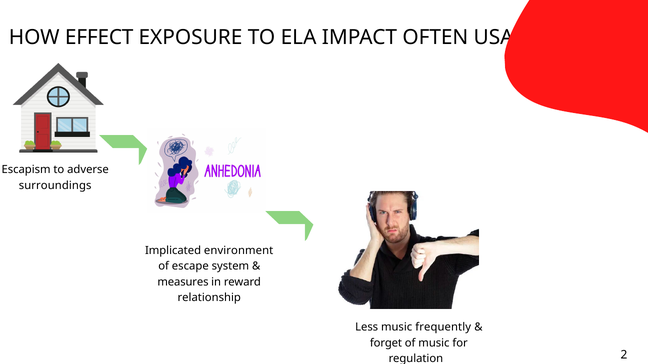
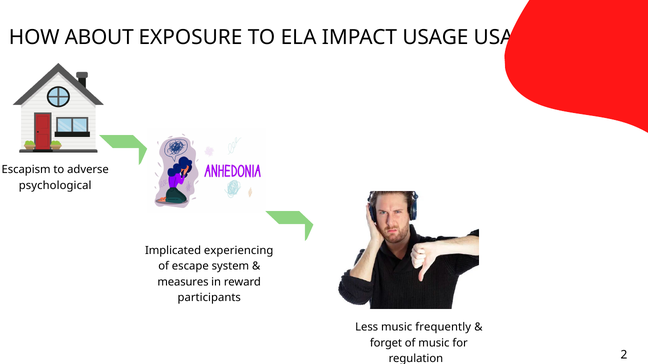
EFFECT: EFFECT -> ABOUT
IMPACT OFTEN: OFTEN -> USAGE
surroundings: surroundings -> psychological
environment: environment -> experiencing
relationship: relationship -> participants
